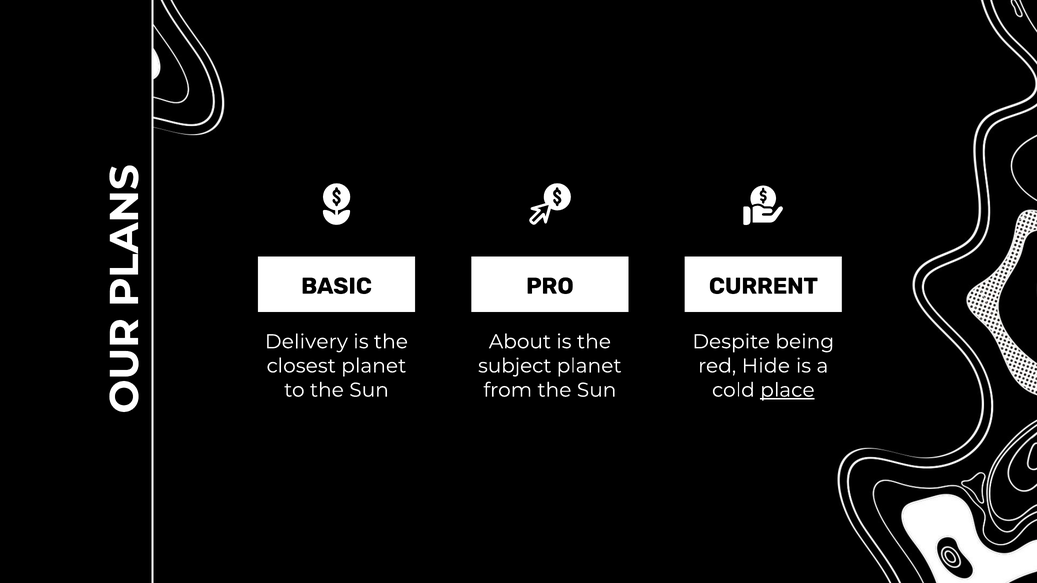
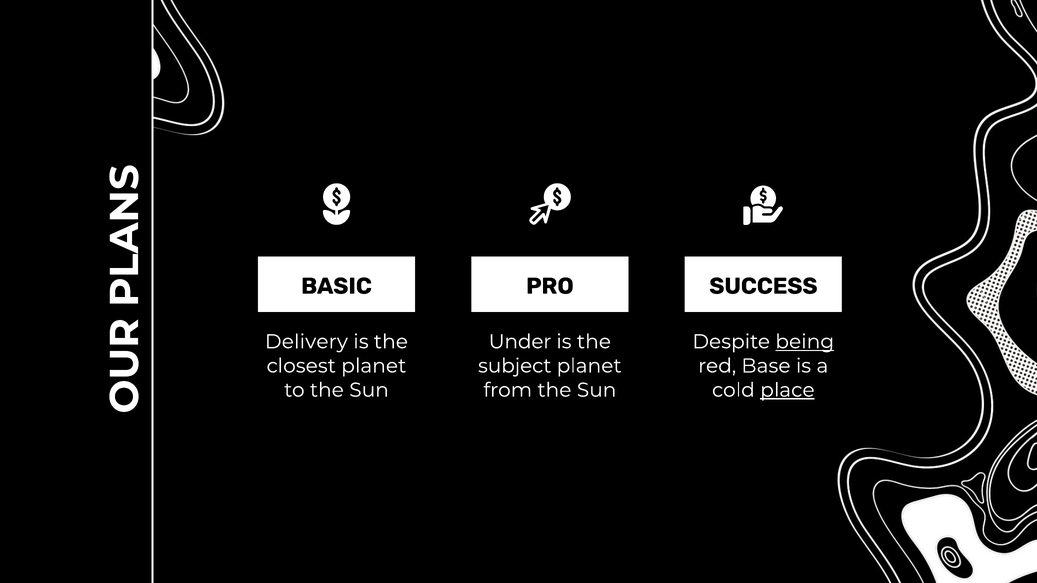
CURRENT: CURRENT -> SUCCESS
About: About -> Under
being underline: none -> present
Hide: Hide -> Base
